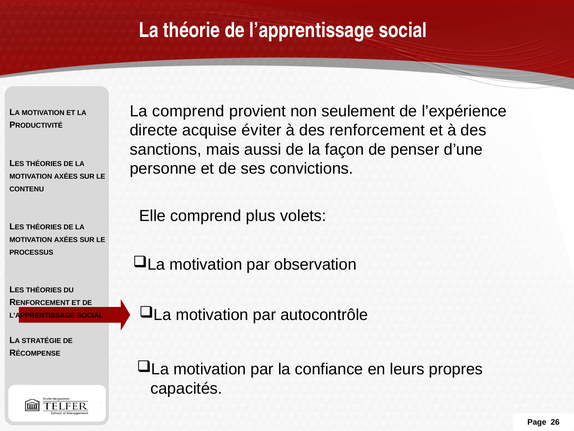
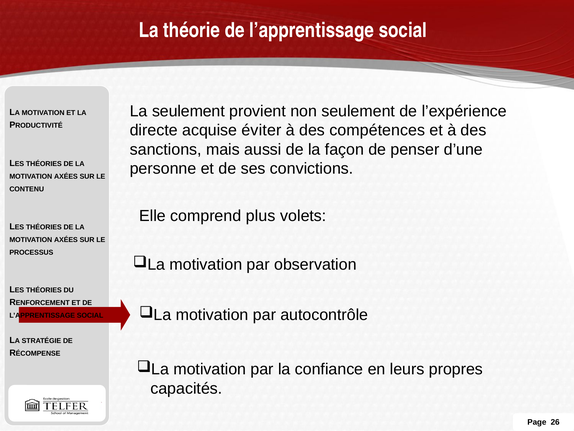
La comprend: comprend -> seulement
des renforcement: renforcement -> compétences
